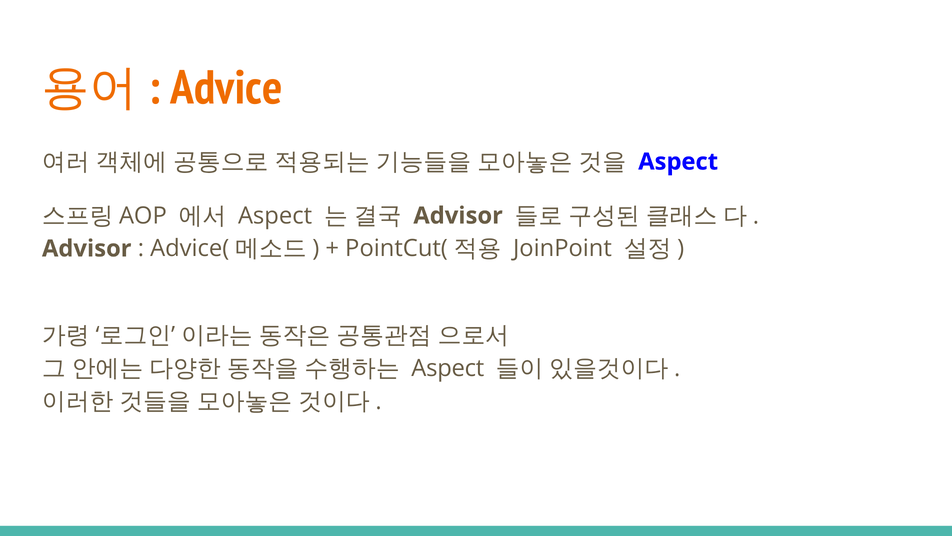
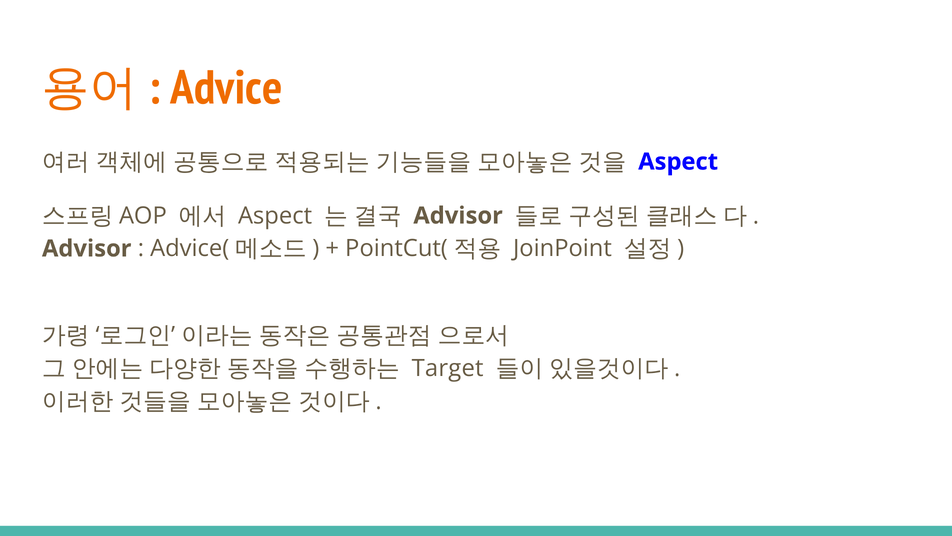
Aspect at (448, 368): Aspect -> Target
